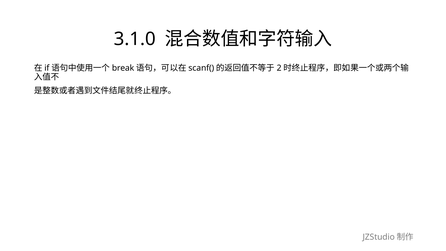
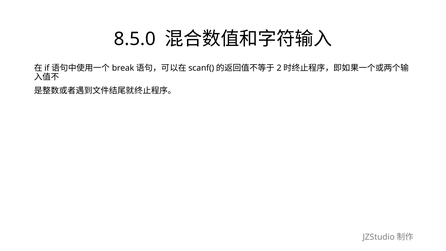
3.1.0: 3.1.0 -> 8.5.0
